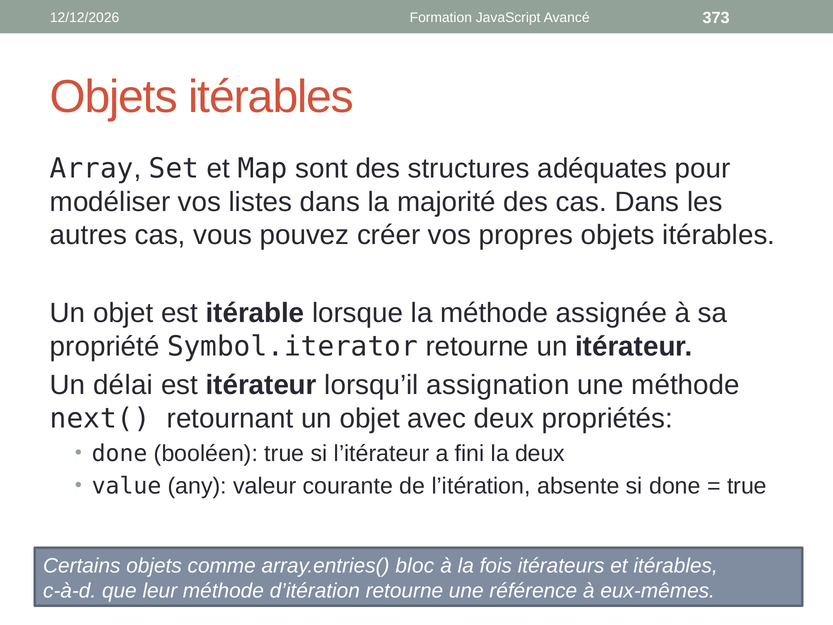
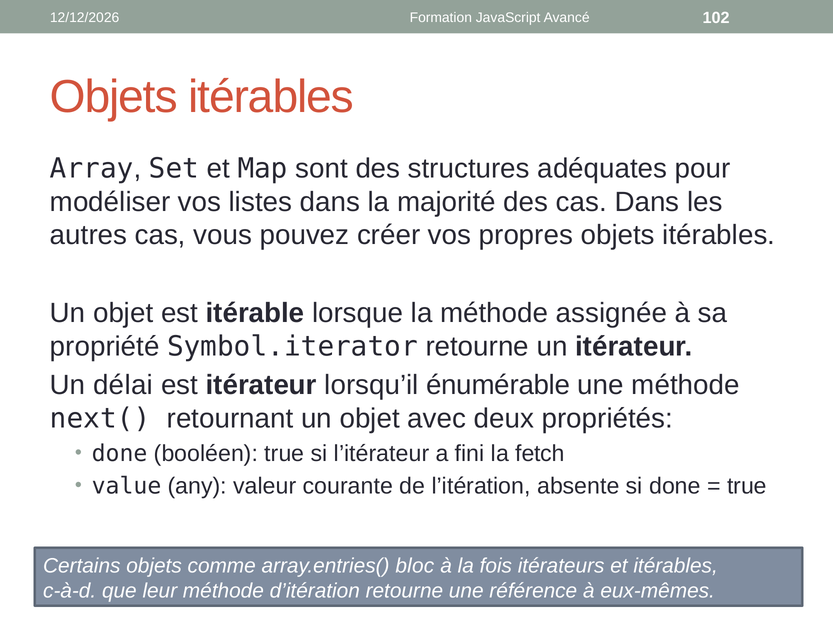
373: 373 -> 102
assignation: assignation -> énumérable
la deux: deux -> fetch
